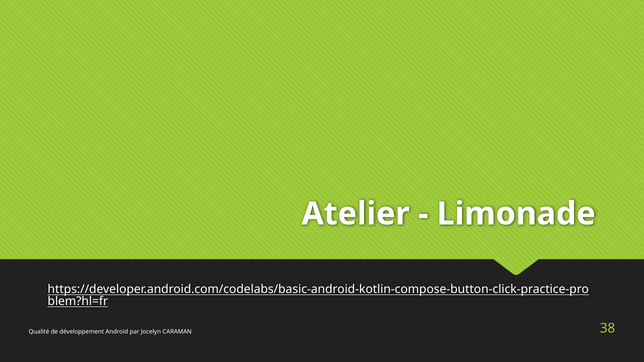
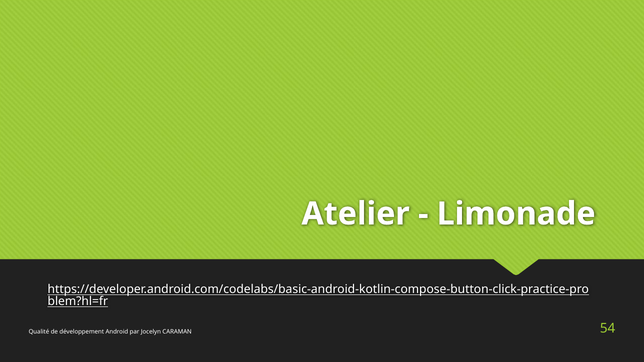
38: 38 -> 54
